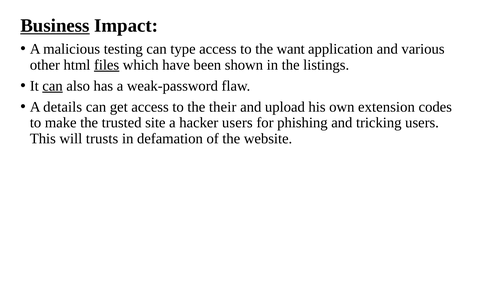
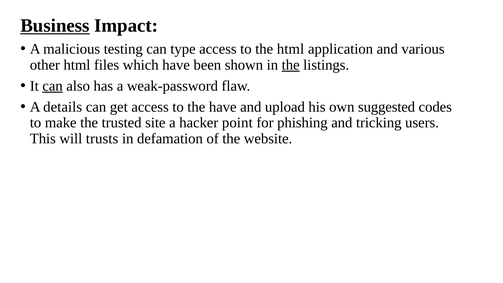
the want: want -> html
files underline: present -> none
the at (291, 65) underline: none -> present
the their: their -> have
extension: extension -> suggested
hacker users: users -> point
